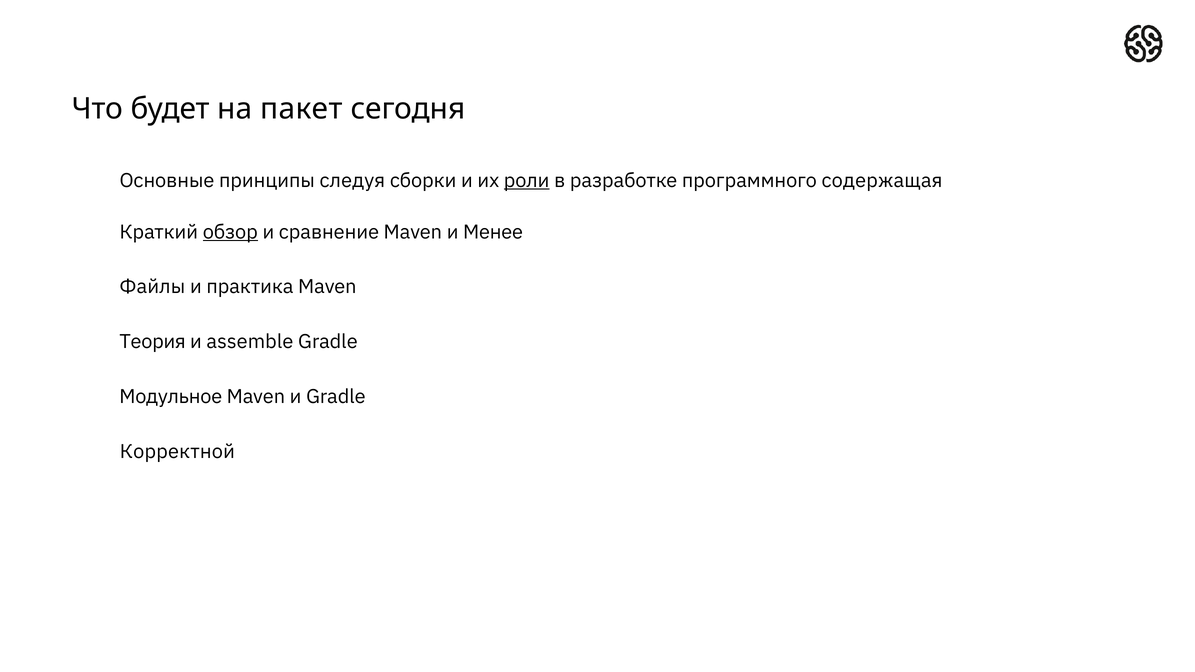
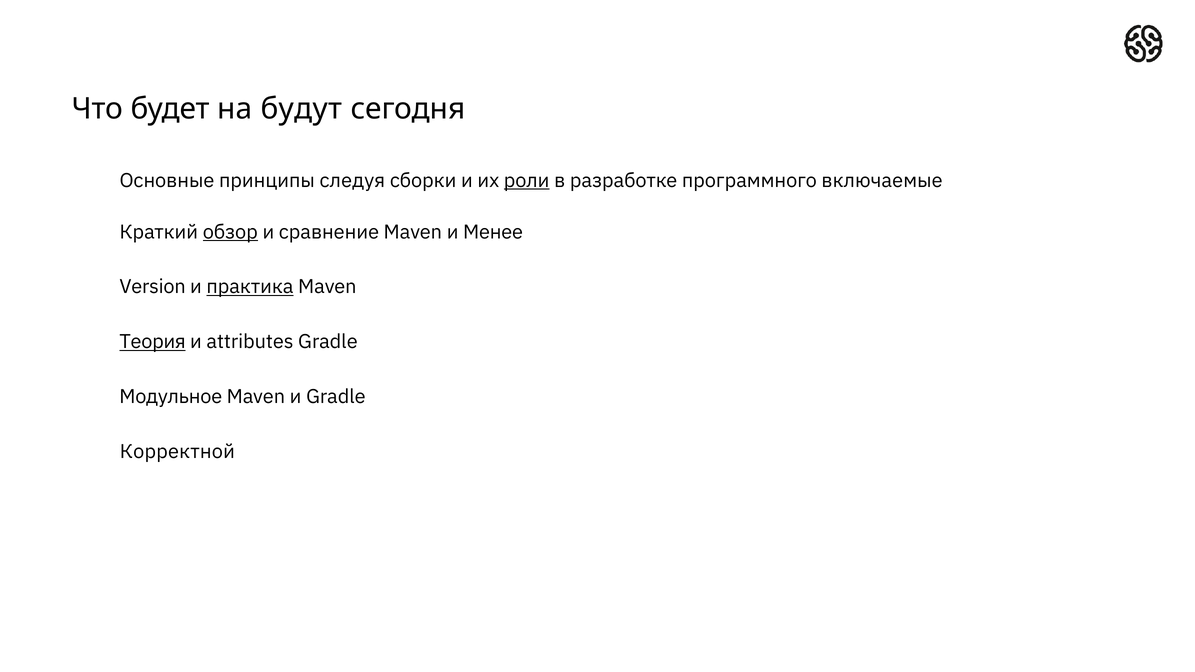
пакет: пакет -> будут
содержащая: содержащая -> включаемые
Файлы: Файлы -> Version
практика underline: none -> present
Теория underline: none -> present
assemble: assemble -> attributes
